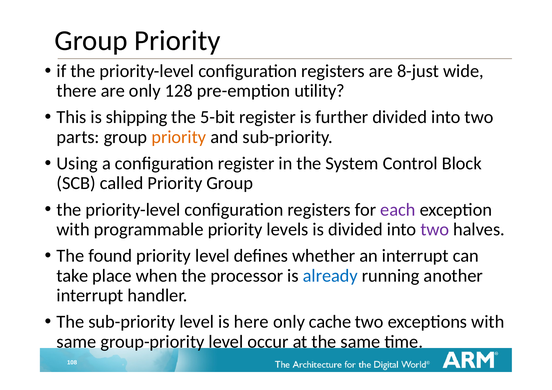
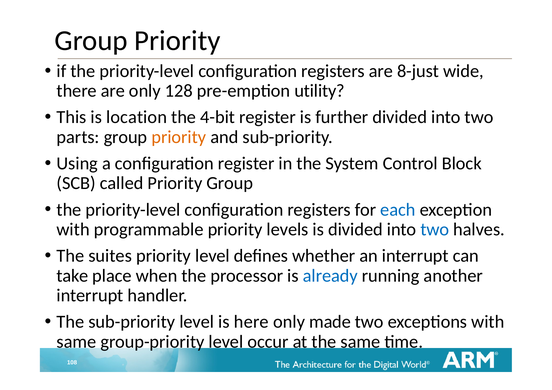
shipping: shipping -> location
5-bit: 5-bit -> 4-bit
each colour: purple -> blue
two at (435, 230) colour: purple -> blue
found: found -> suites
cache: cache -> made
